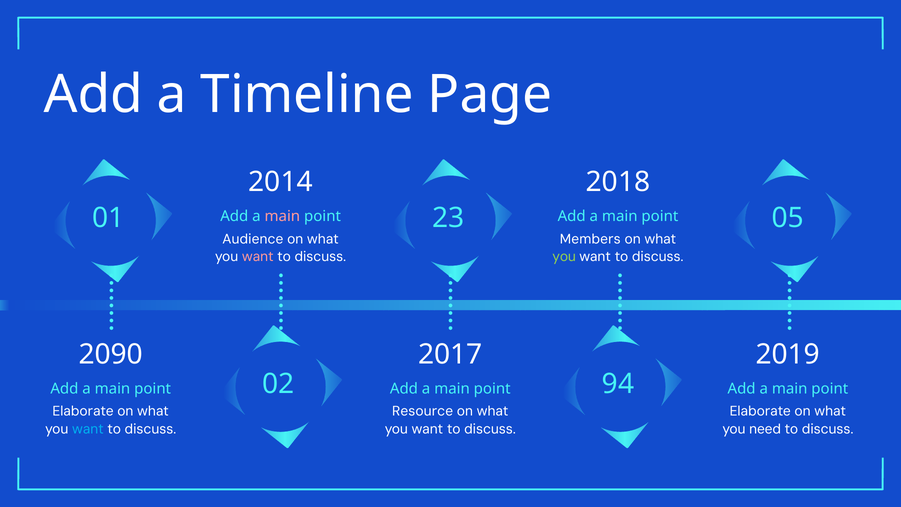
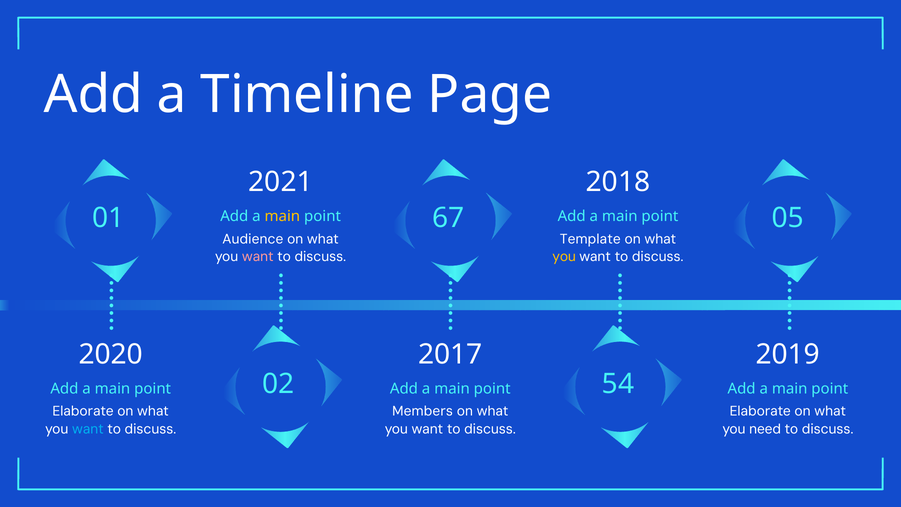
2014: 2014 -> 2021
23: 23 -> 67
main at (282, 216) colour: pink -> yellow
Members: Members -> Template
you at (564, 257) colour: light green -> yellow
2090: 2090 -> 2020
94: 94 -> 54
Resource: Resource -> Members
